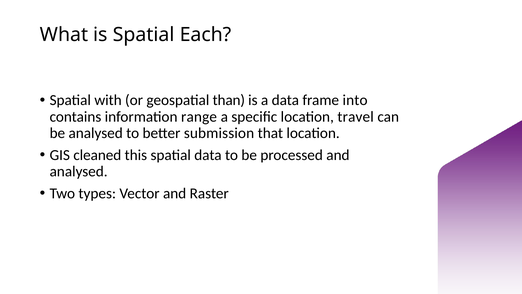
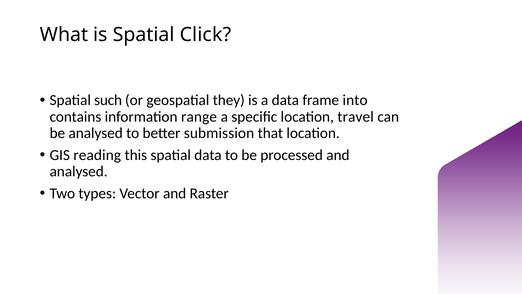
Each: Each -> Click
with: with -> such
than: than -> they
cleaned: cleaned -> reading
